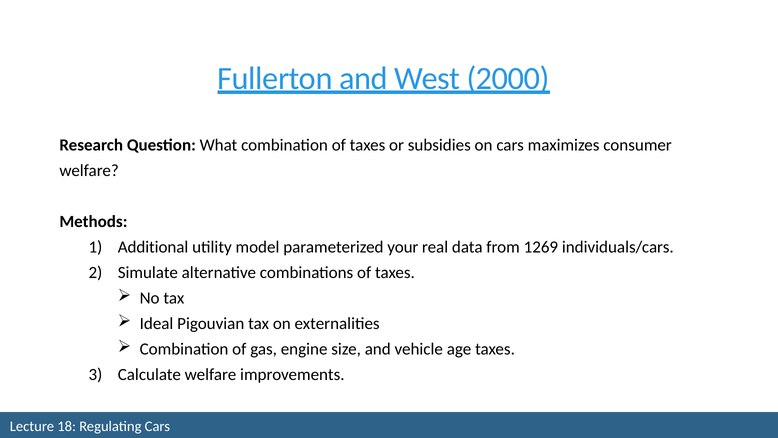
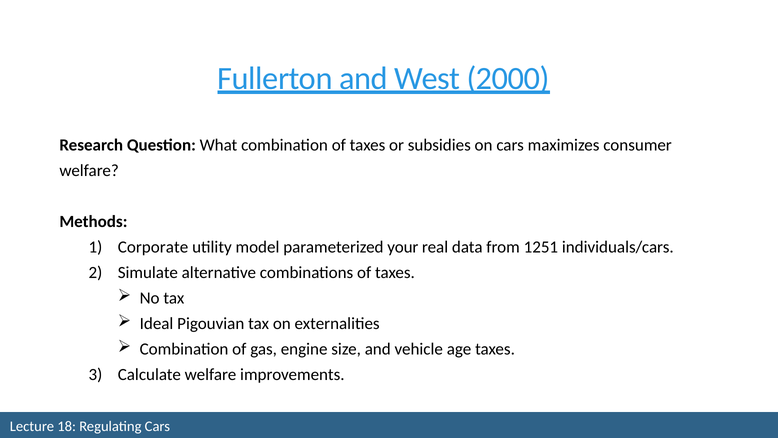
Additional: Additional -> Corporate
1269: 1269 -> 1251
